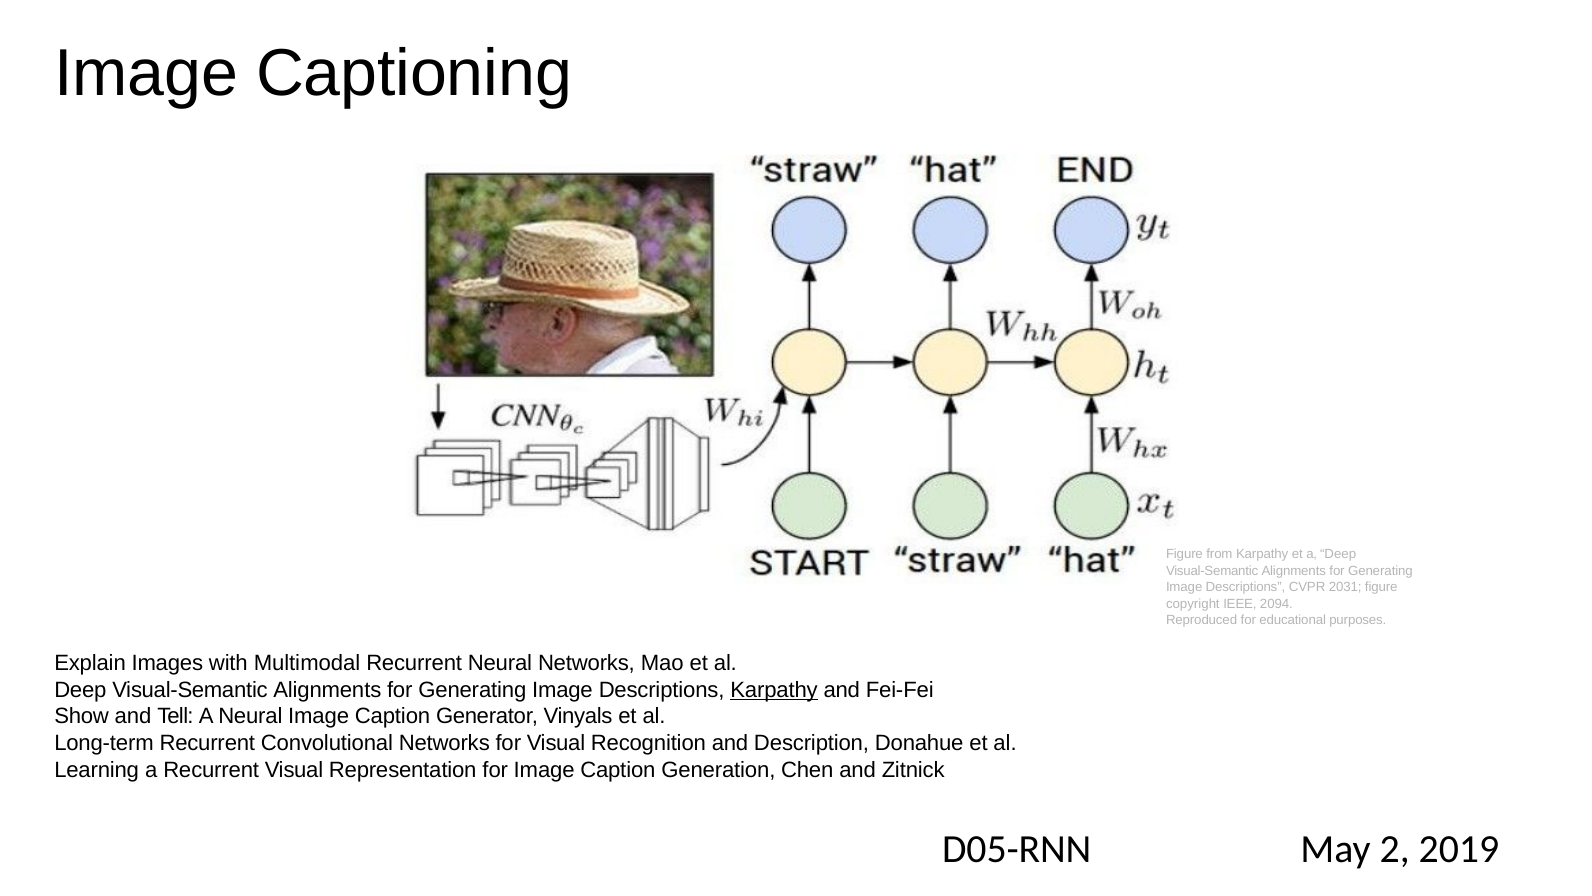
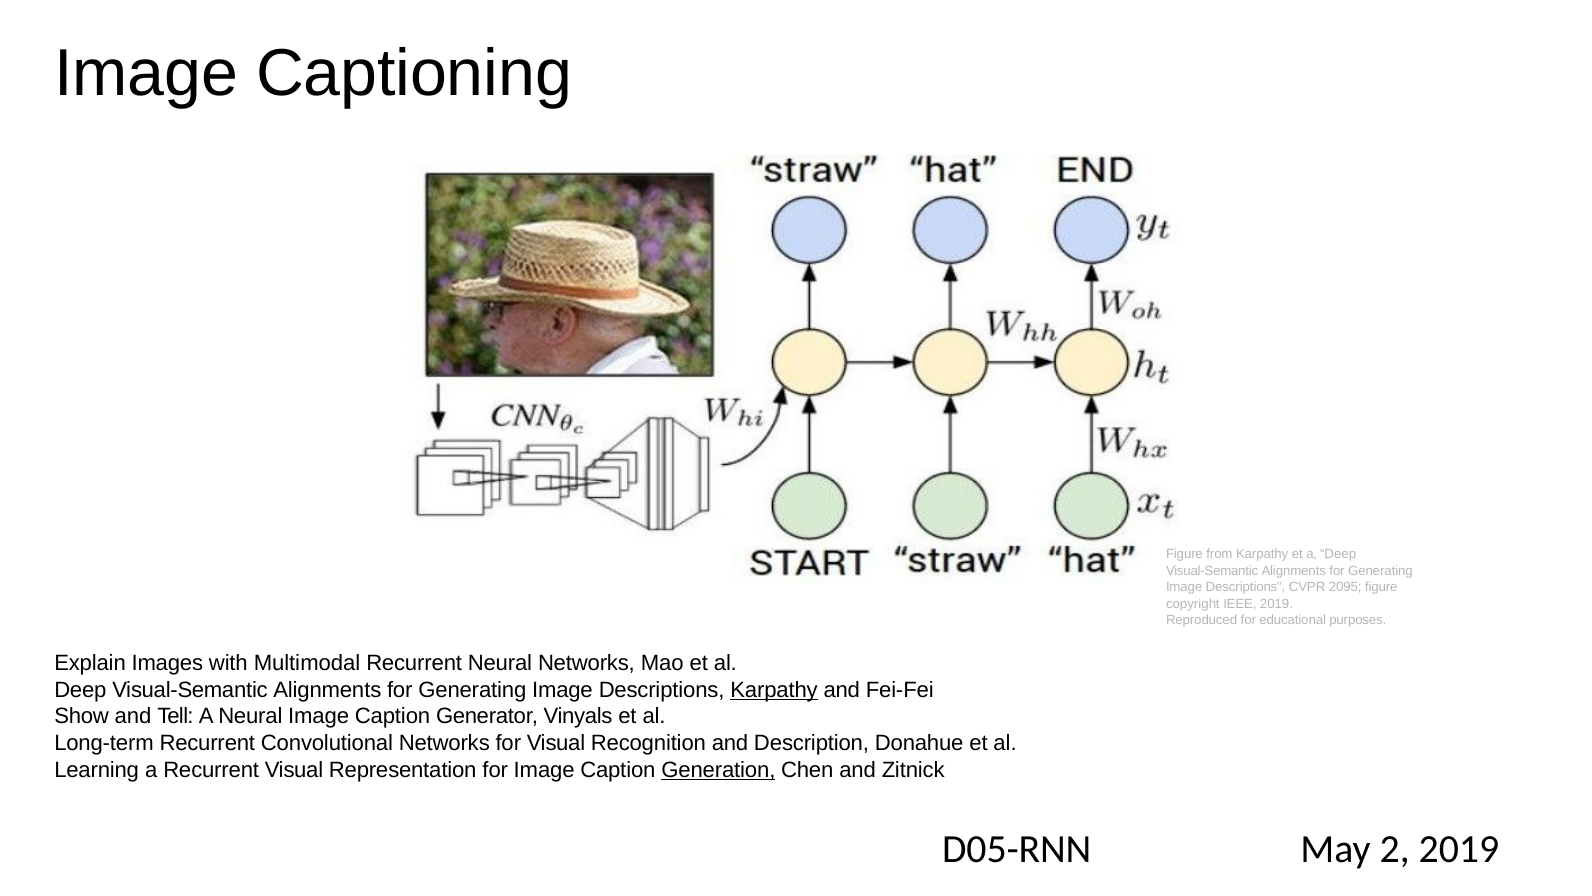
2031: 2031 -> 2095
IEEE 2094: 2094 -> 2019
Generation underline: none -> present
